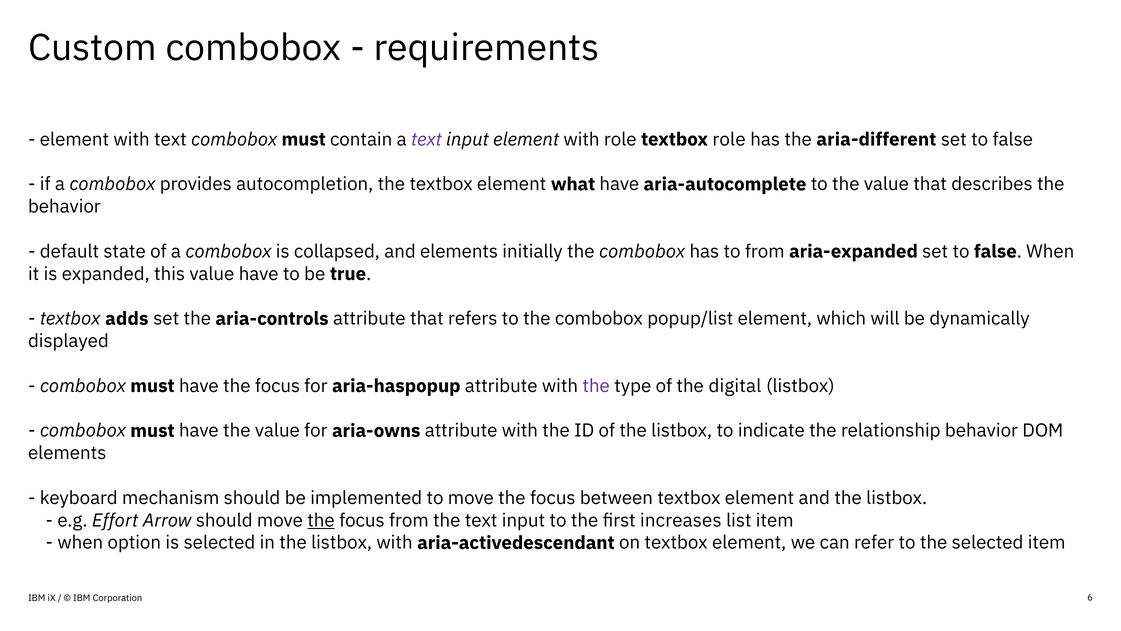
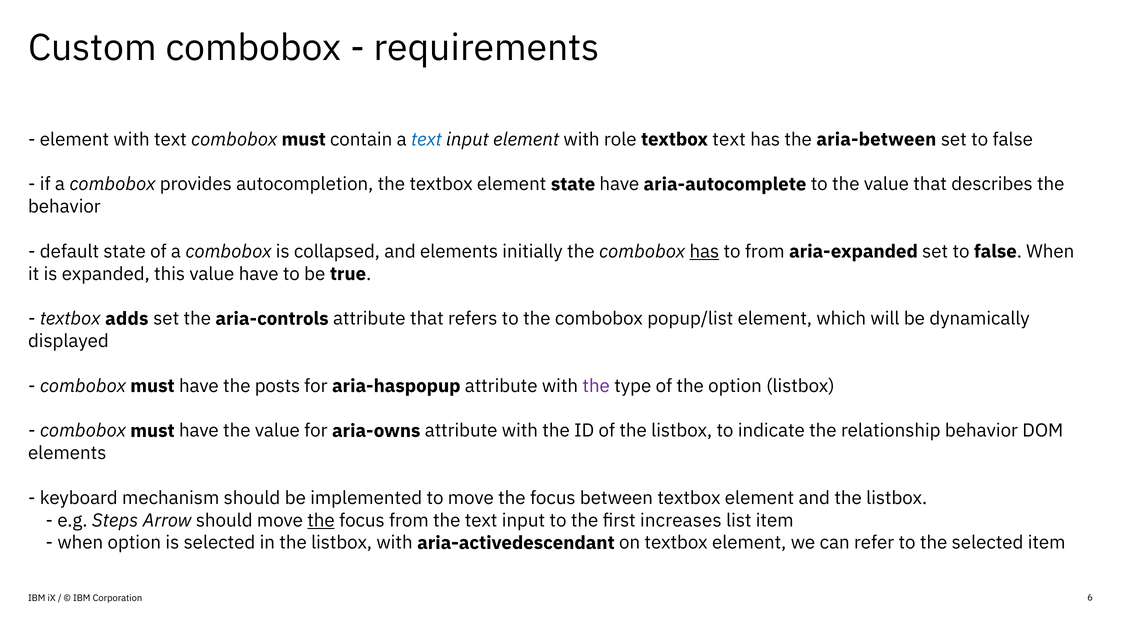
text at (426, 139) colour: purple -> blue
textbox role: role -> text
aria-different: aria-different -> aria-between
element what: what -> state
has at (704, 251) underline: none -> present
have the focus: focus -> posts
the digital: digital -> option
Effort: Effort -> Steps
